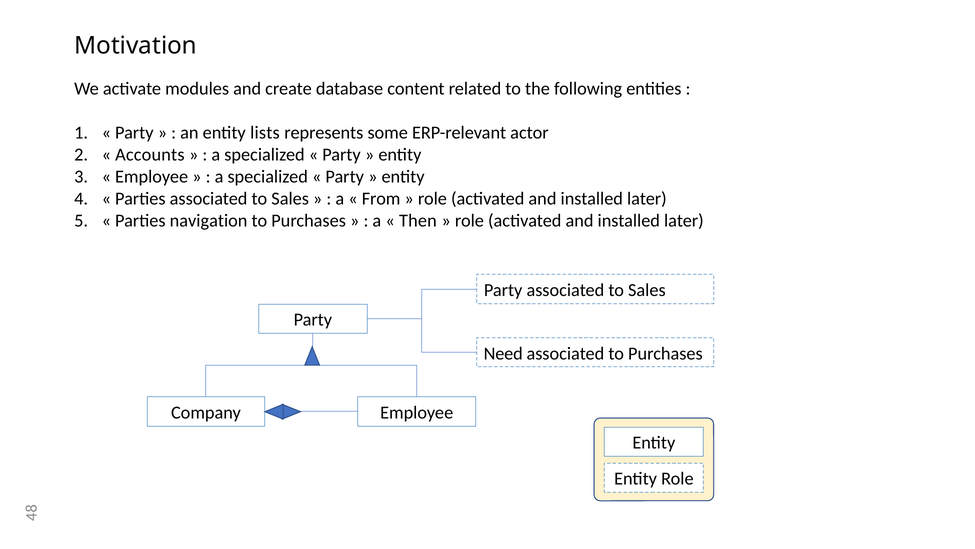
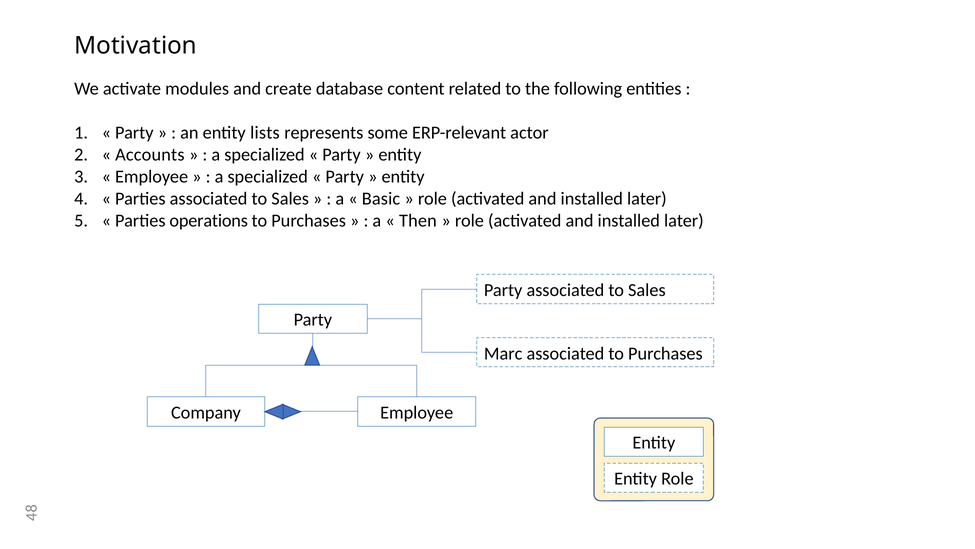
From: From -> Basic
navigation: navigation -> operations
Need: Need -> Marc
